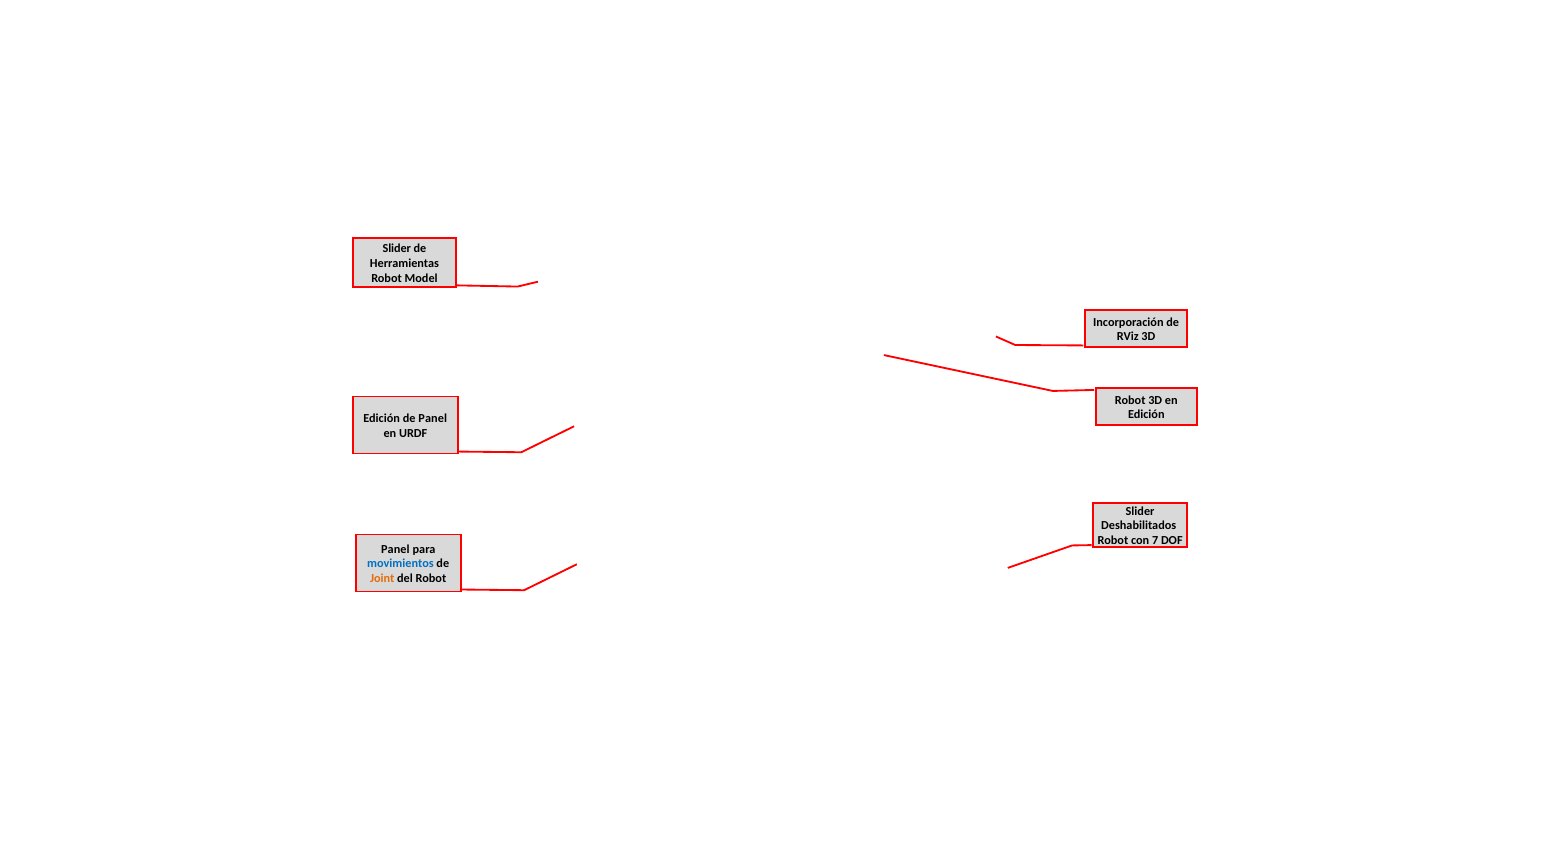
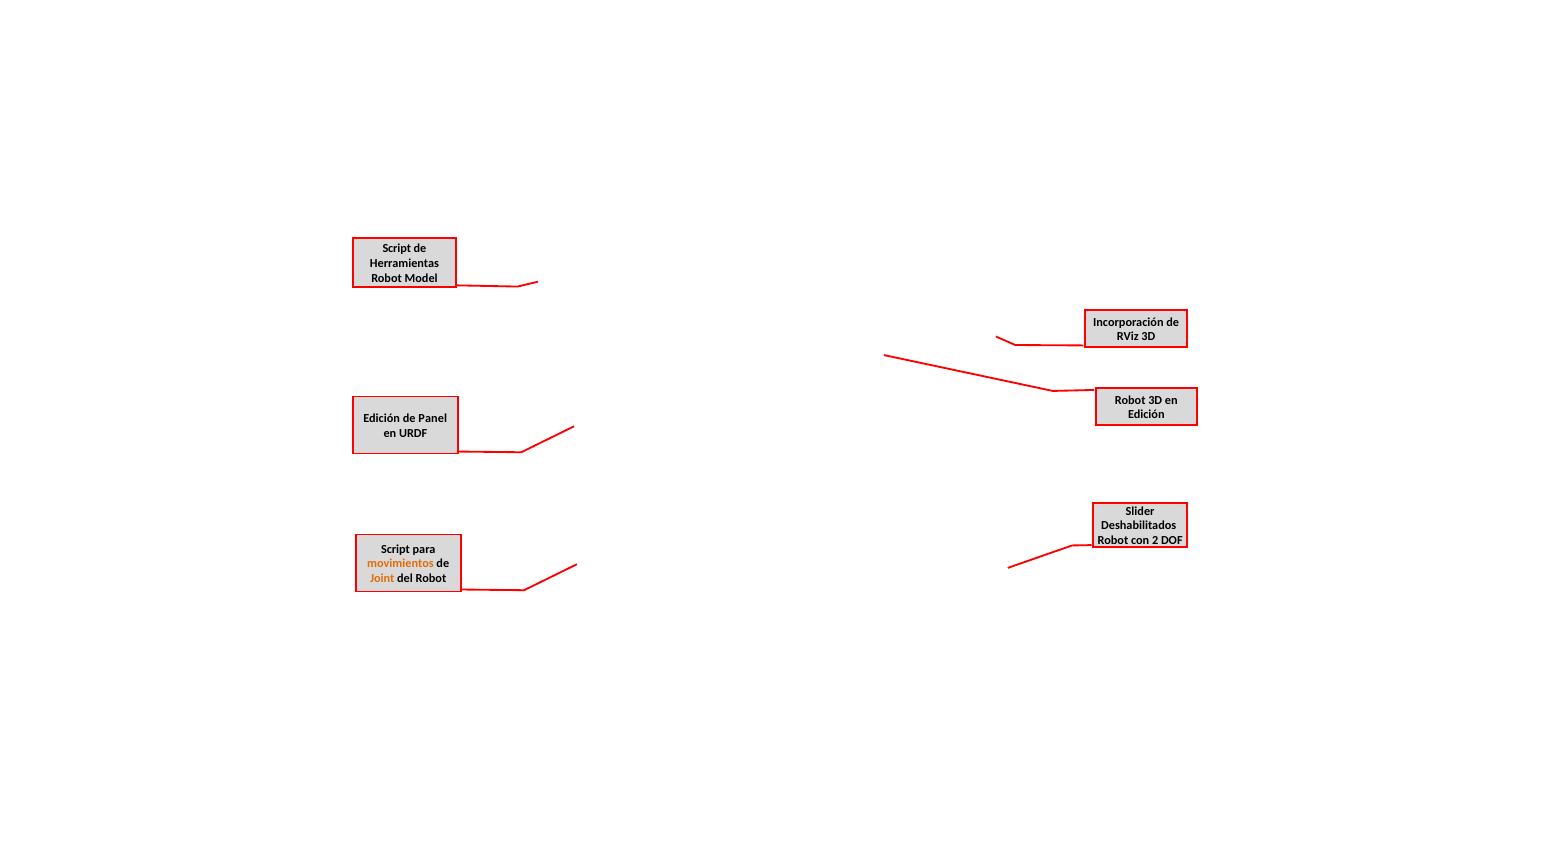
Slider at (397, 249): Slider -> Script
7: 7 -> 2
Panel at (395, 549): Panel -> Script
movimientos colour: blue -> orange
